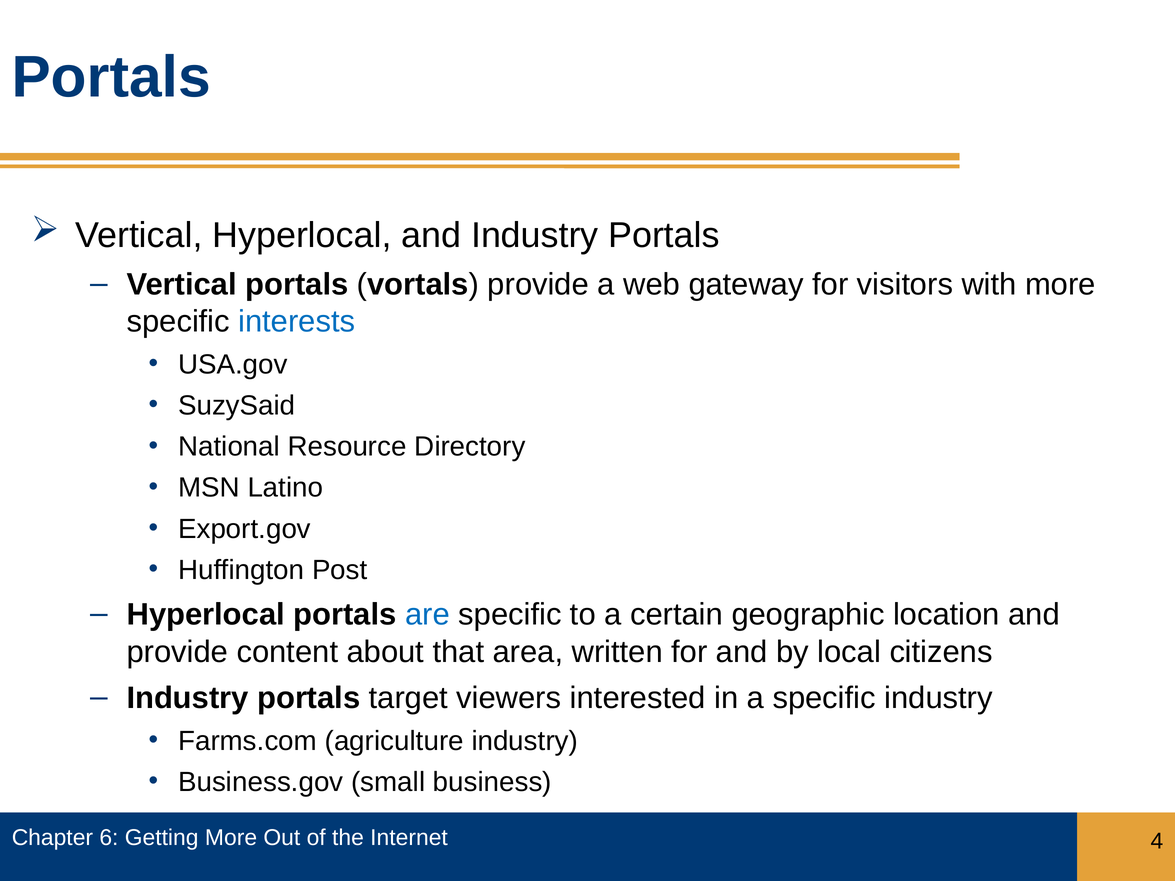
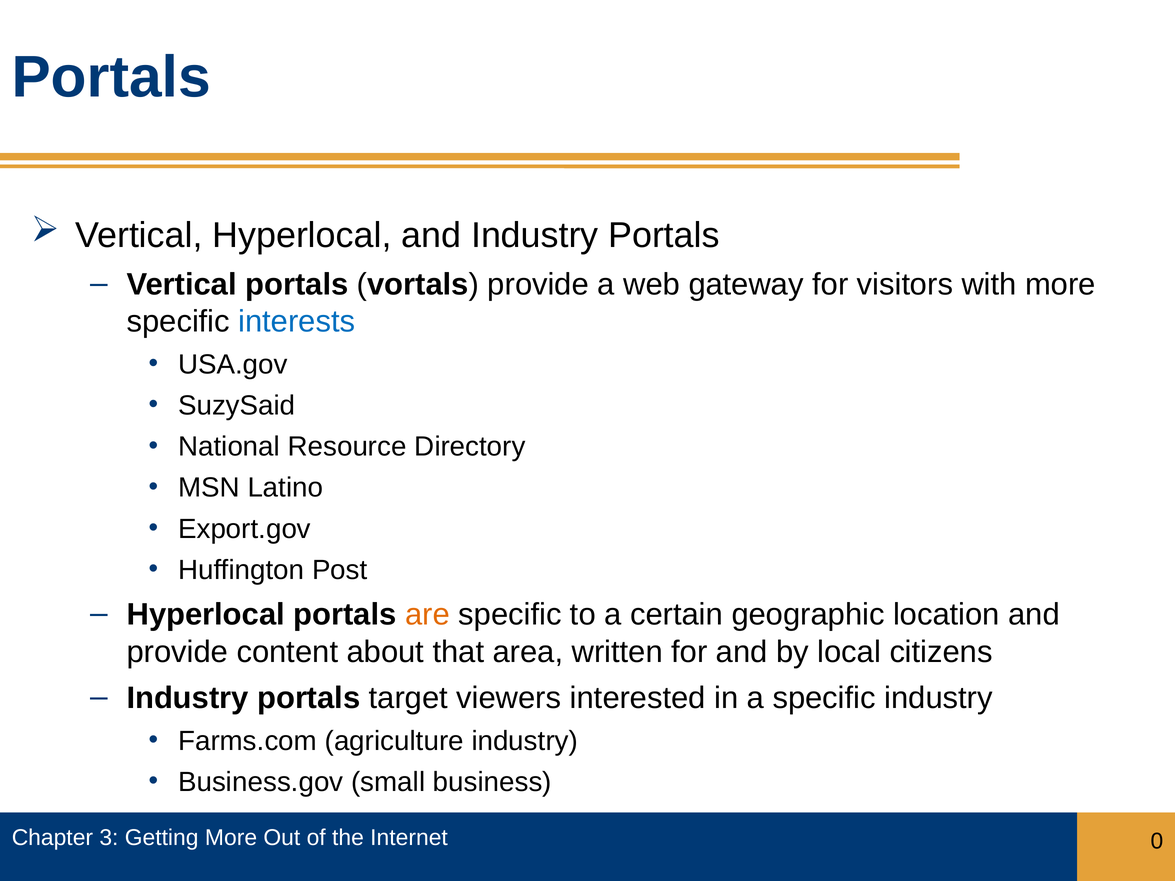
are colour: blue -> orange
6: 6 -> 3
4: 4 -> 0
